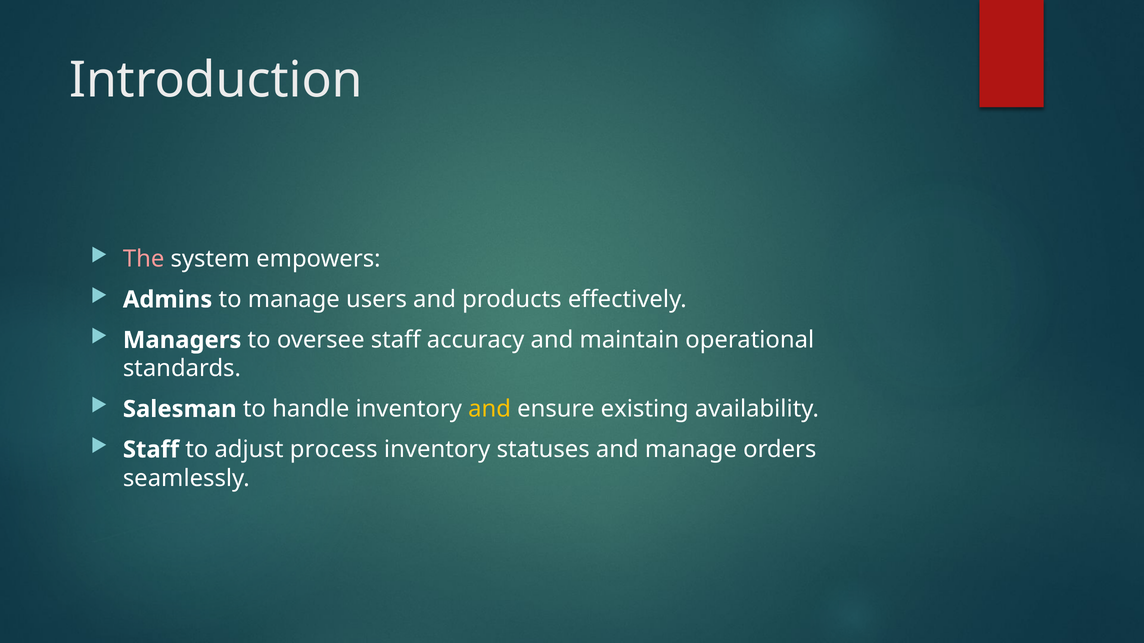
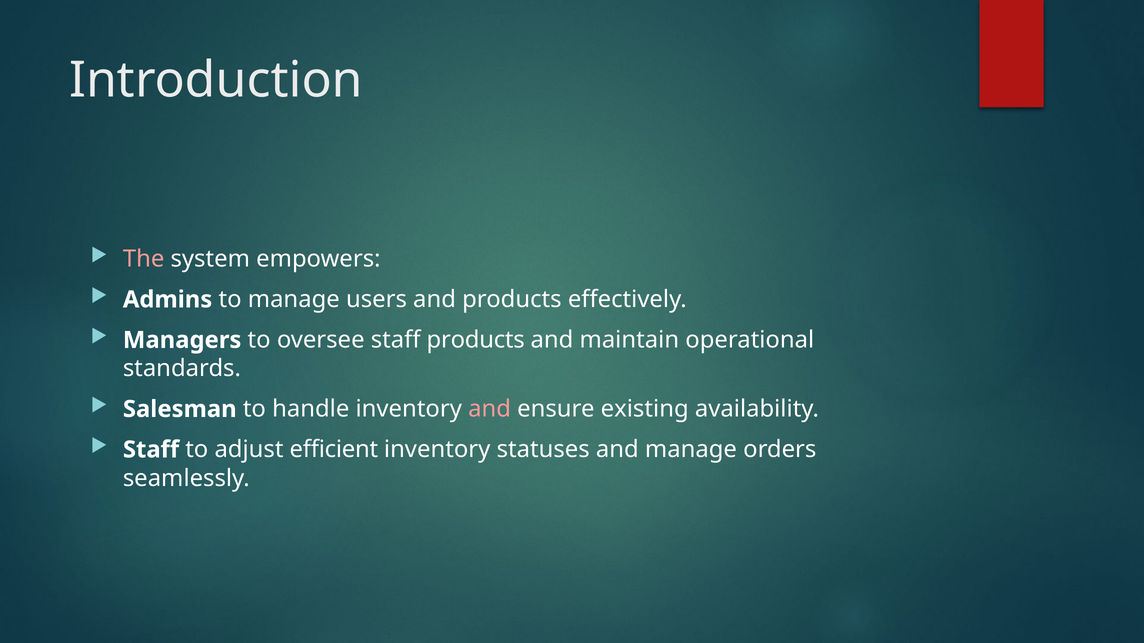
staff accuracy: accuracy -> products
and at (490, 409) colour: yellow -> pink
process: process -> efficient
